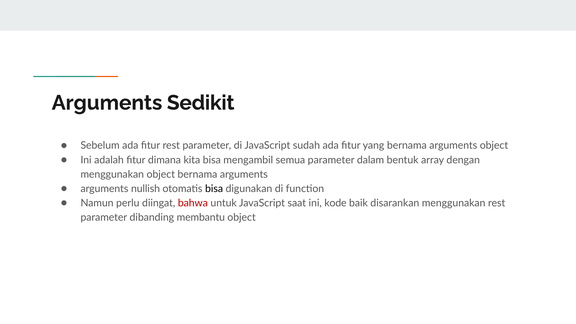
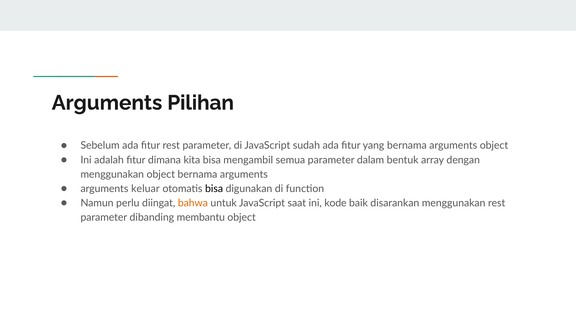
Sedikit: Sedikit -> Pilihan
nullish: nullish -> keluar
bahwa colour: red -> orange
